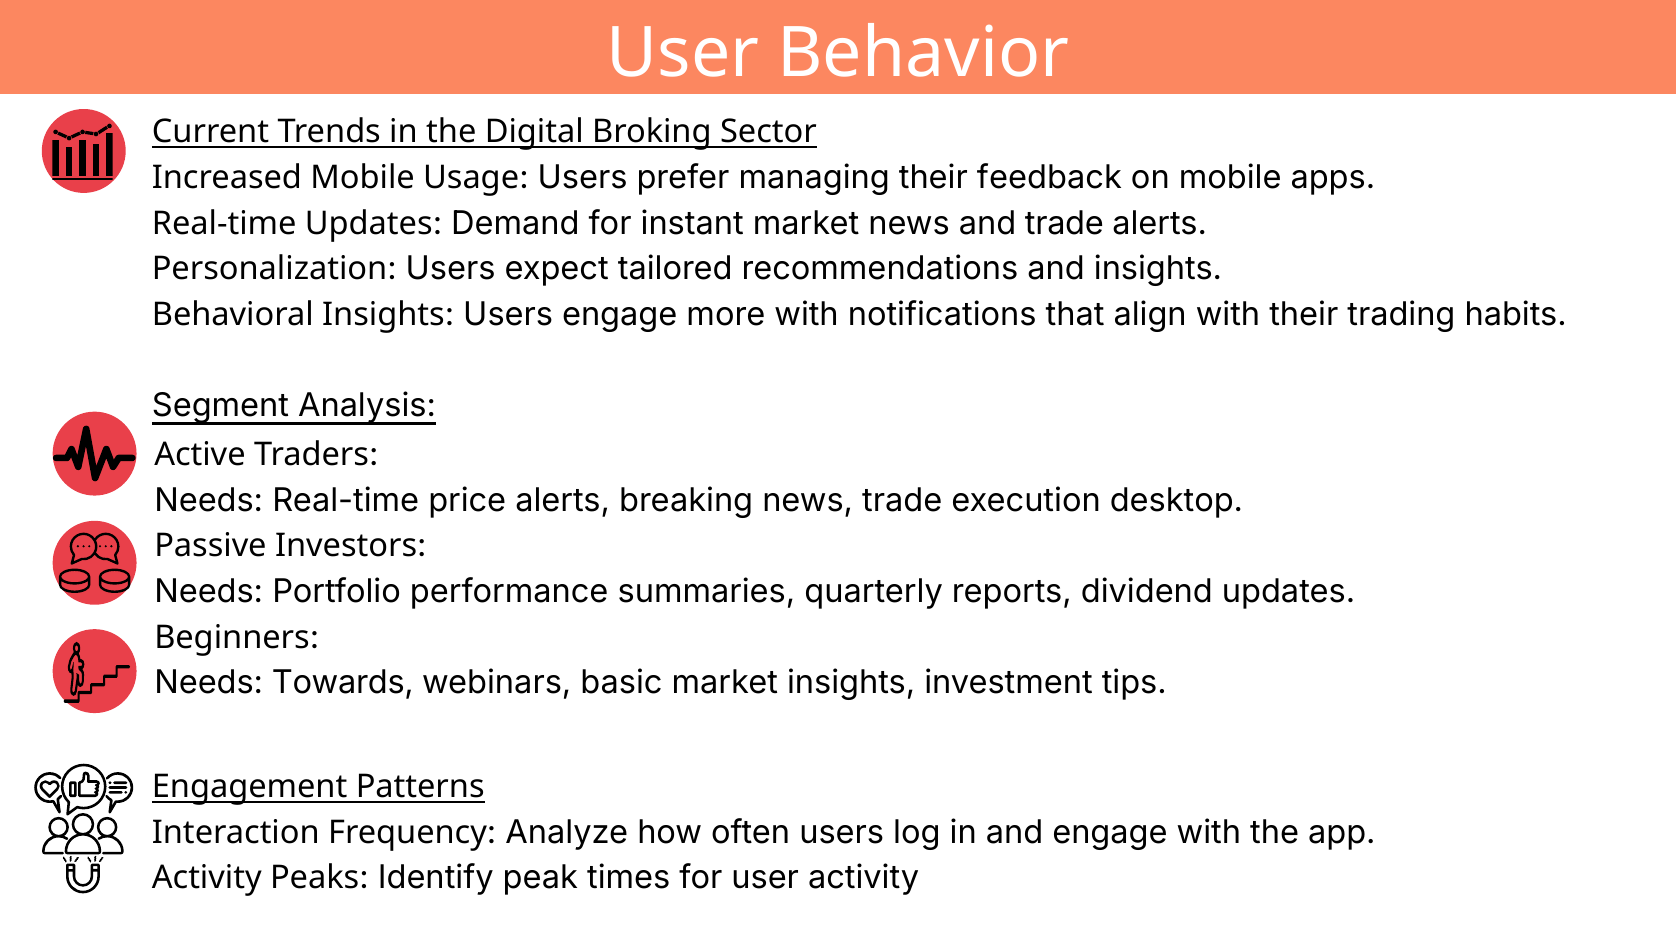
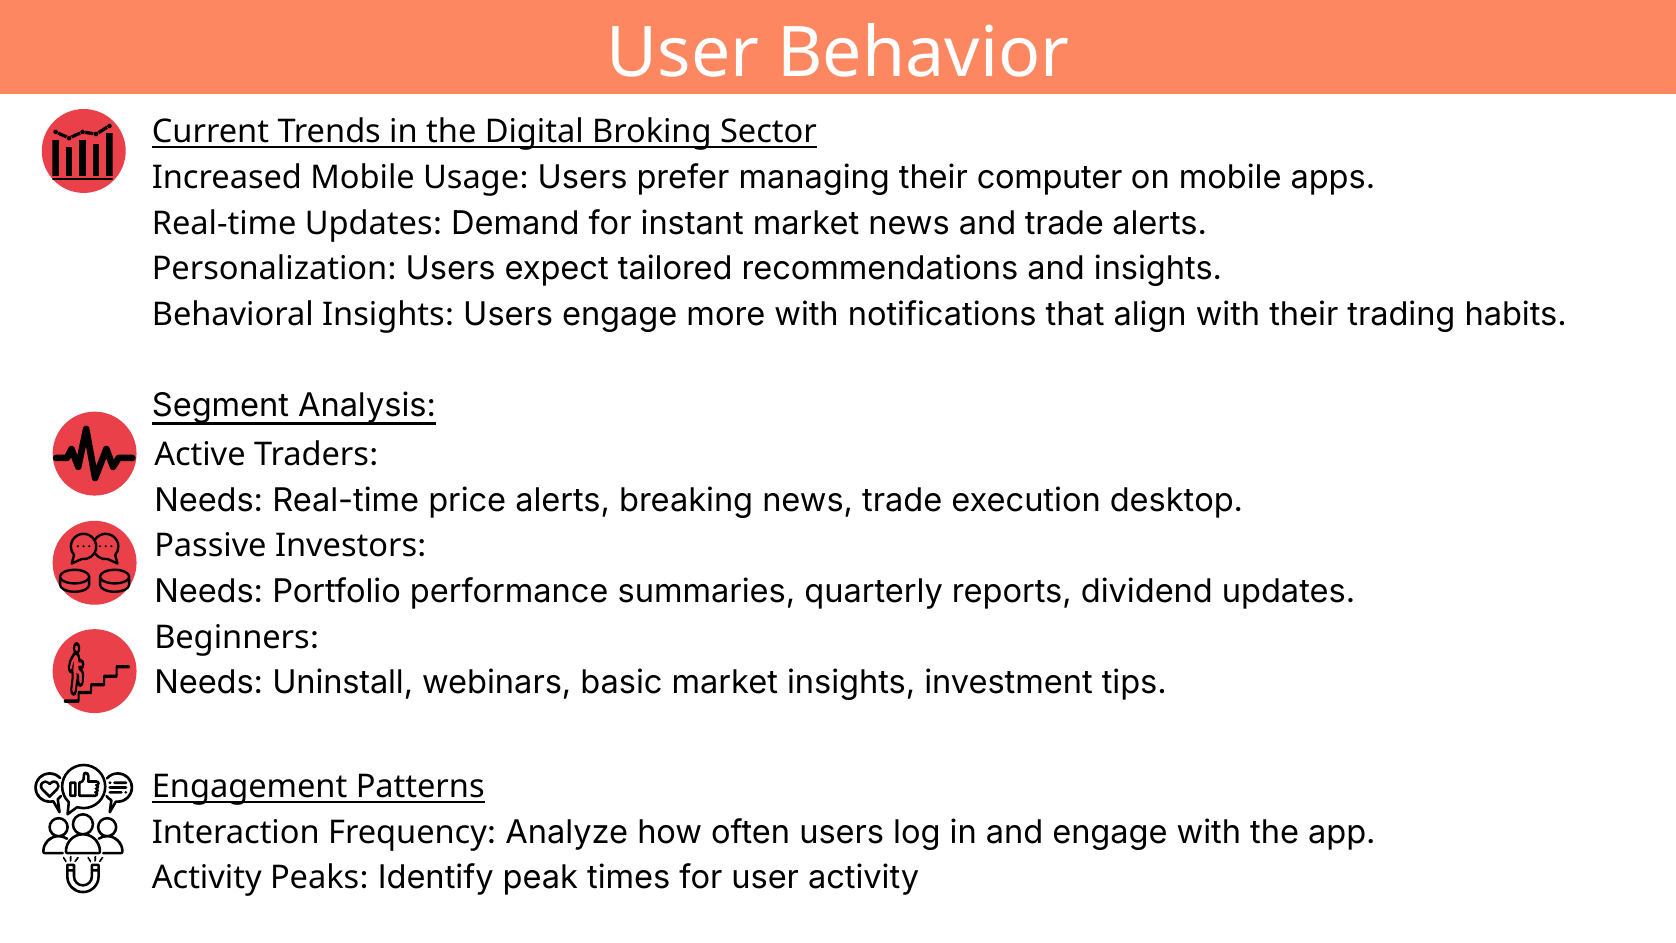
feedback: feedback -> computer
Towards: Towards -> Uninstall
